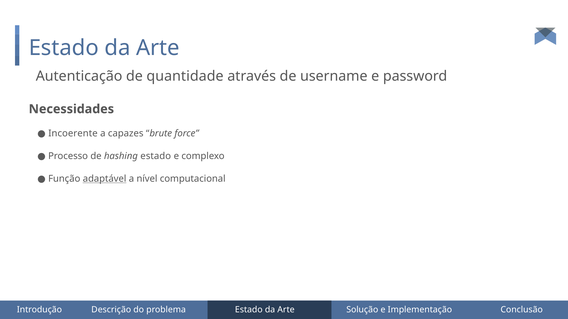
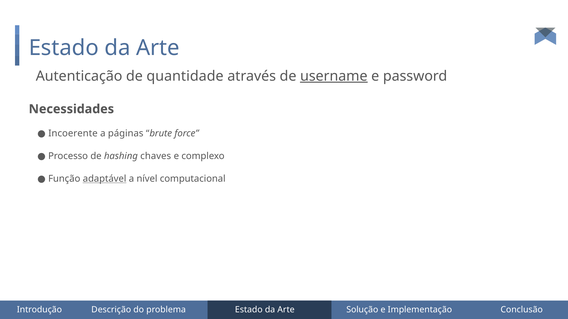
username underline: none -> present
capazes: capazes -> páginas
hashing estado: estado -> chaves
